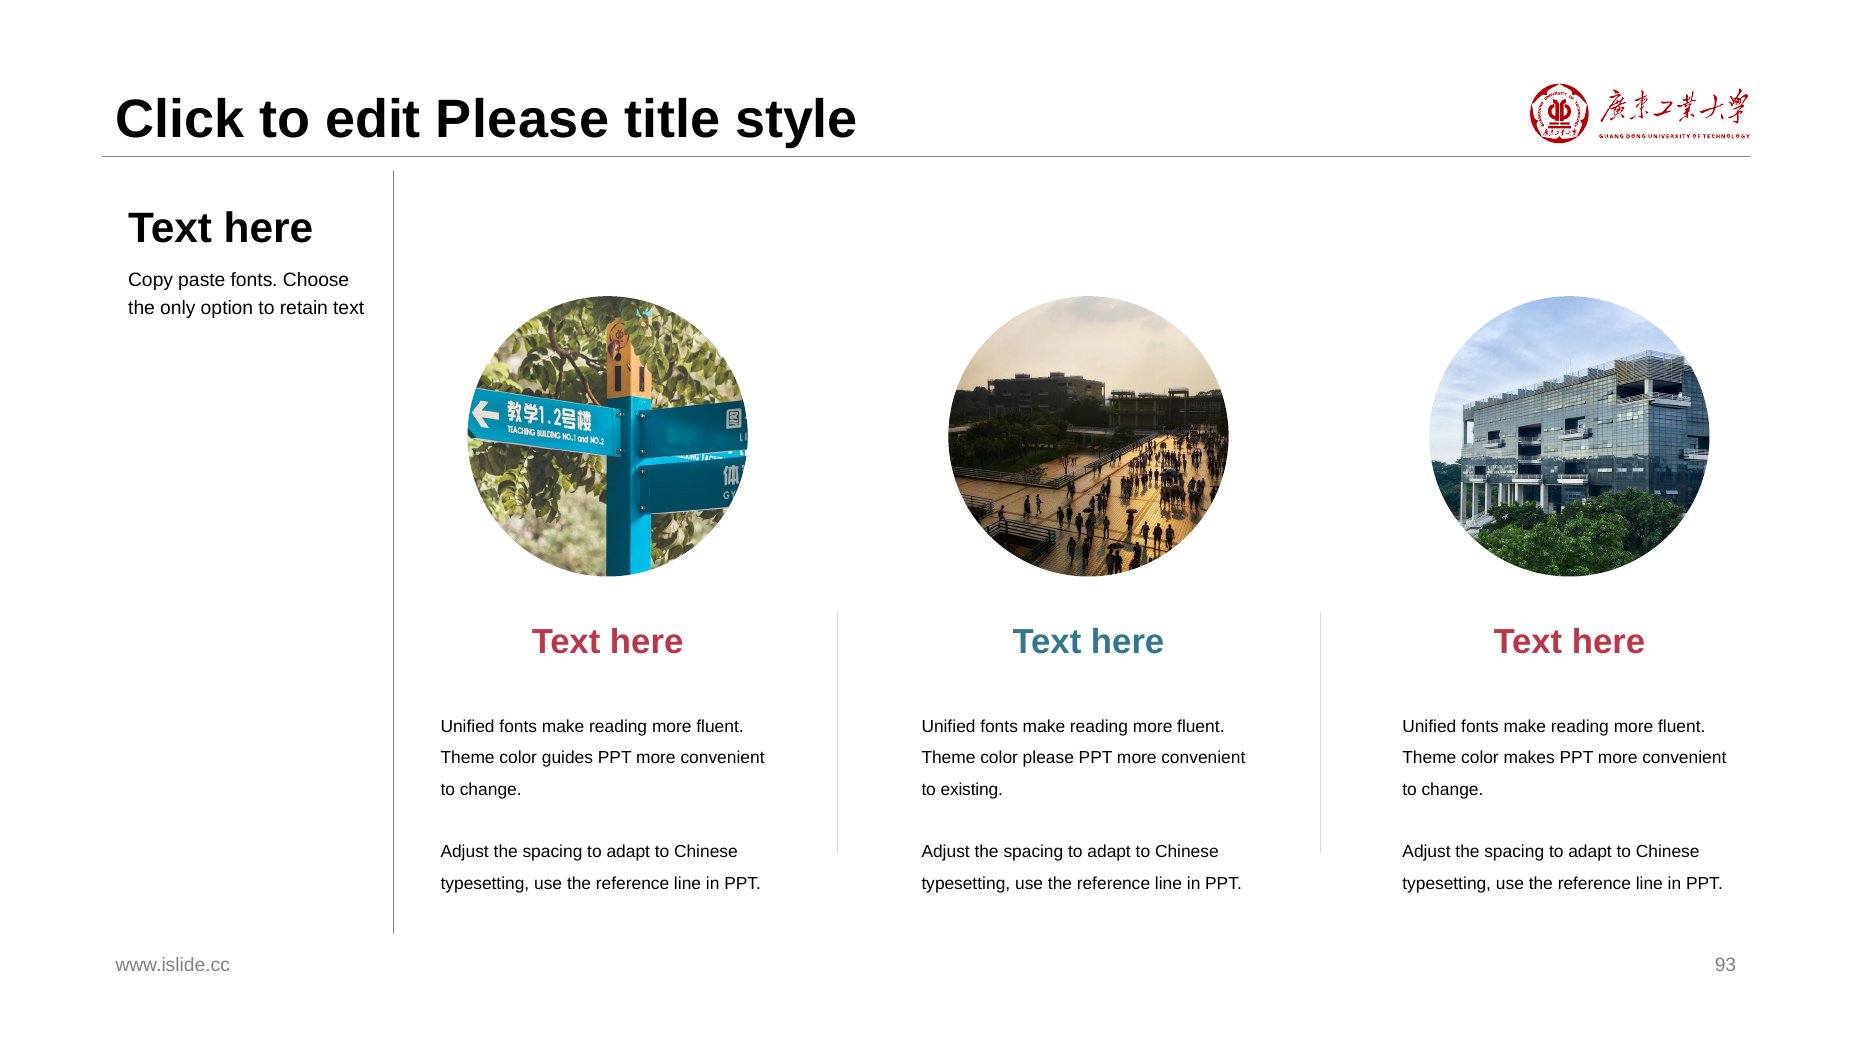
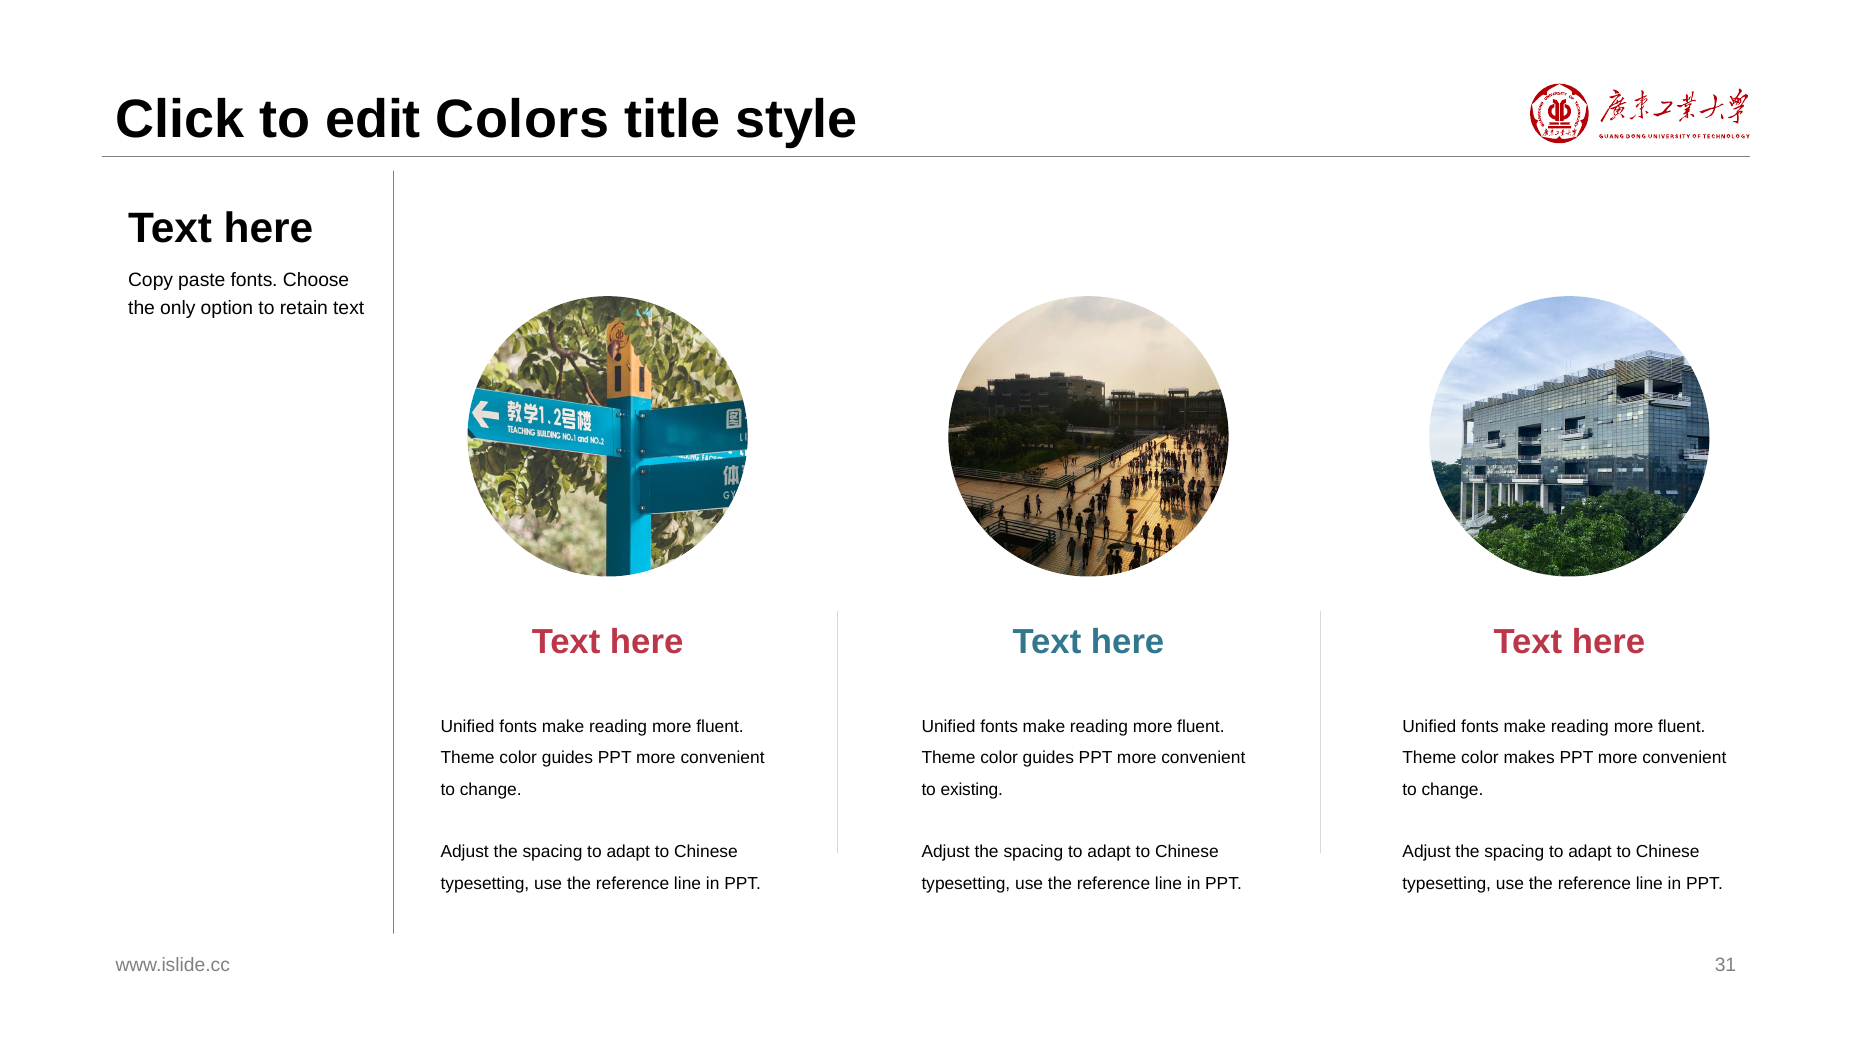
edit Please: Please -> Colors
please at (1048, 758): please -> guides
93: 93 -> 31
